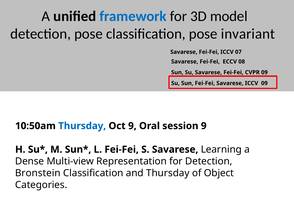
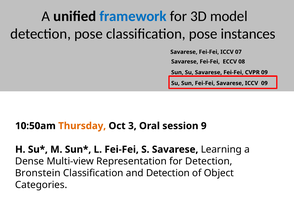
invariant: invariant -> instances
Thursday at (82, 126) colour: blue -> orange
Oct 9: 9 -> 3
and Thursday: Thursday -> Detection
